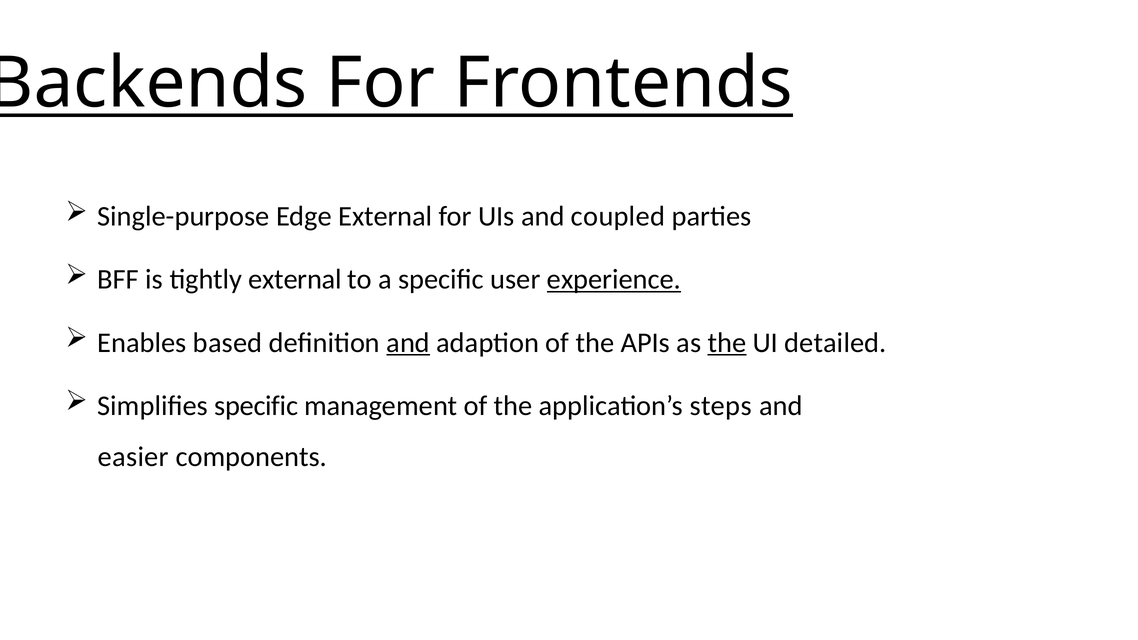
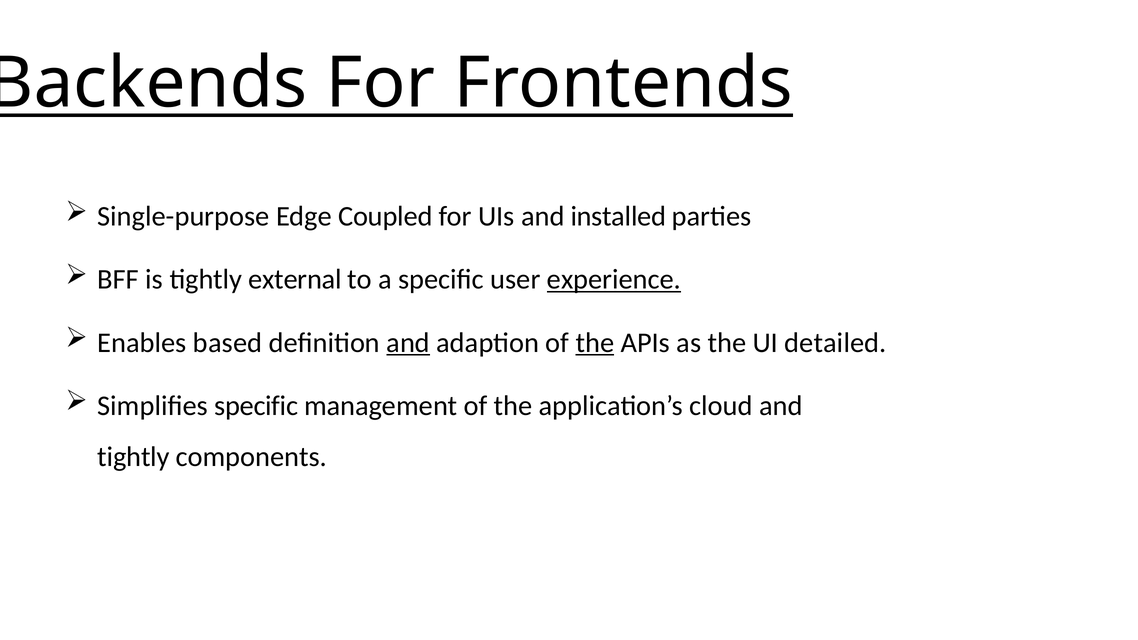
Edge External: External -> Coupled
coupled: coupled -> installed
the at (595, 343) underline: none -> present
the at (727, 343) underline: present -> none
steps: steps -> cloud
easier at (133, 457): easier -> tightly
